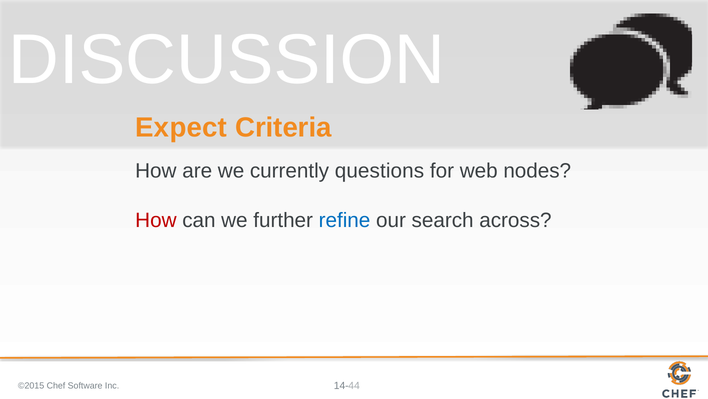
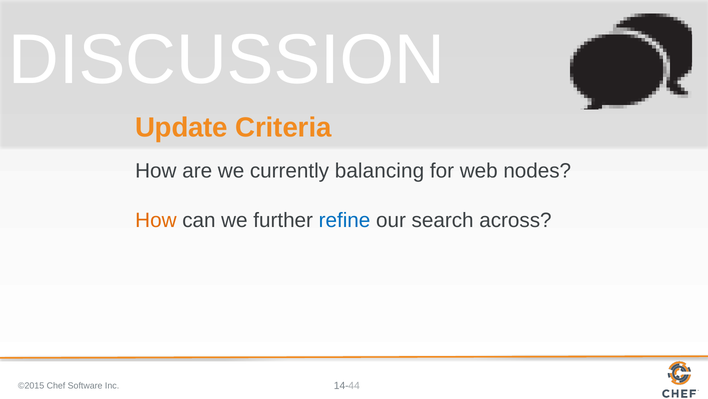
Expect: Expect -> Update
questions: questions -> balancing
How at (156, 220) colour: red -> orange
